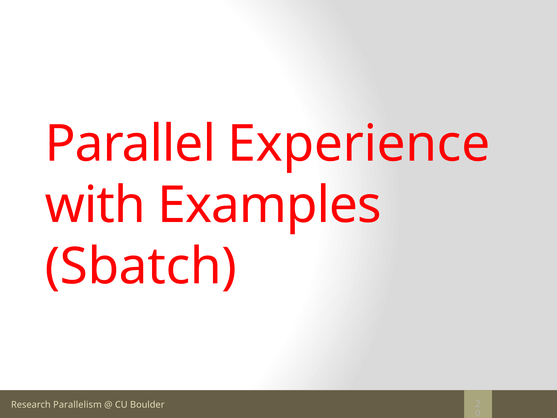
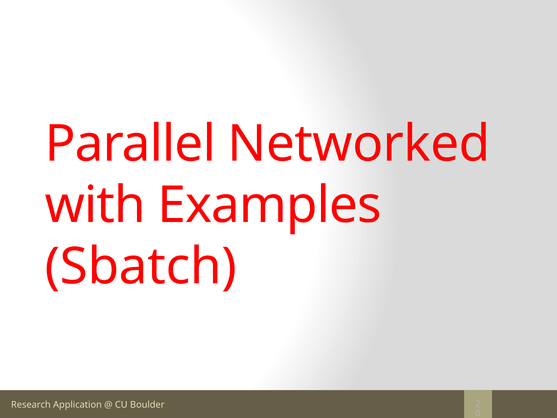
Experience: Experience -> Networked
Parallelism: Parallelism -> Application
